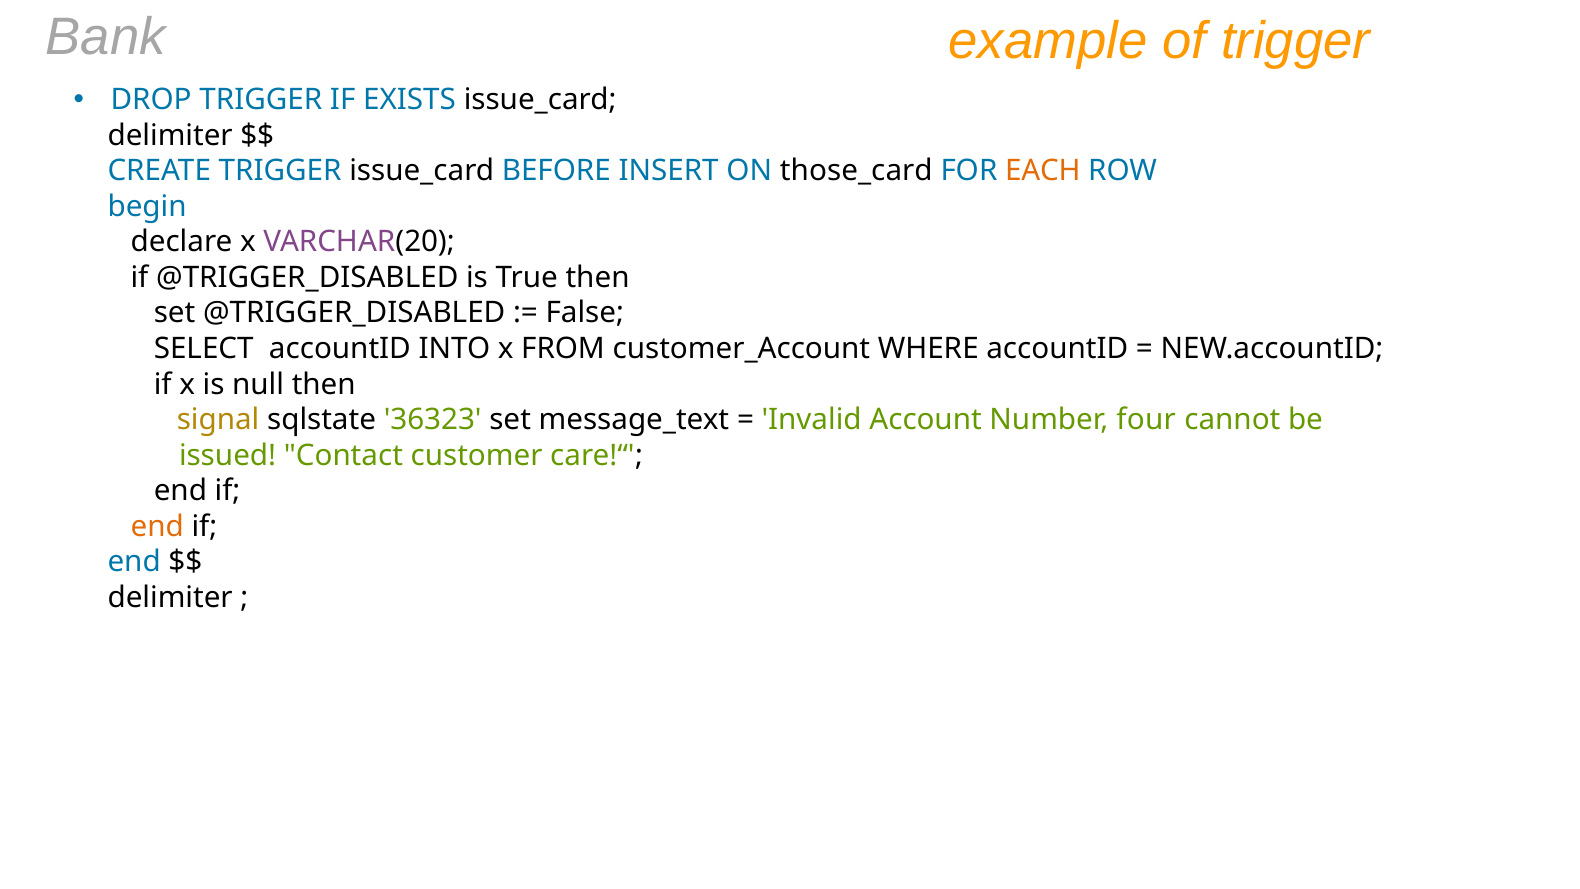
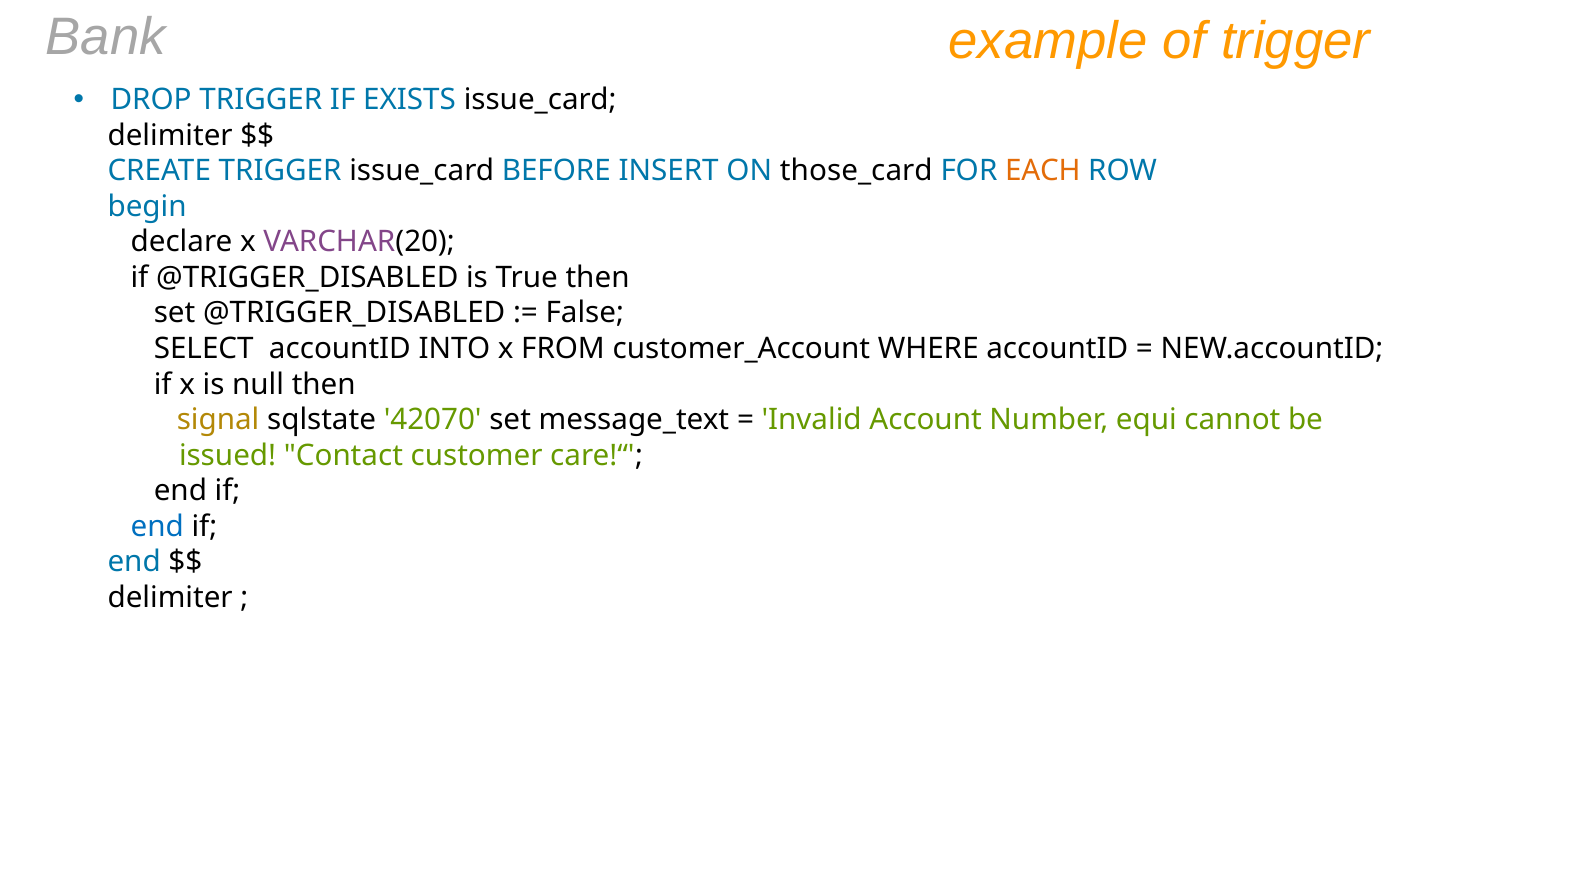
36323: 36323 -> 42070
four: four -> equi
end at (157, 526) colour: orange -> blue
